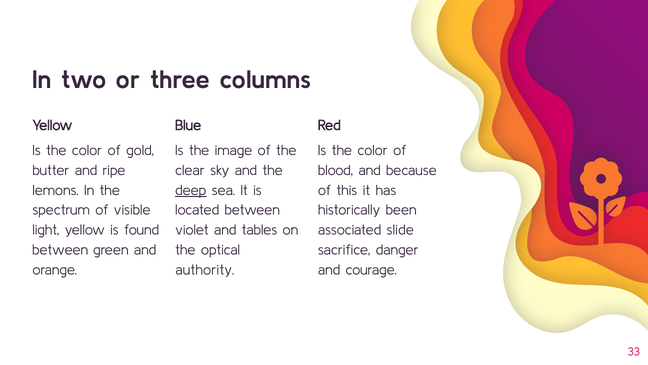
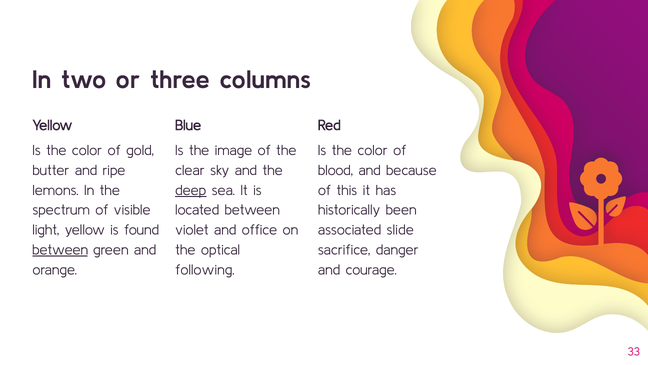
tables: tables -> office
between at (60, 250) underline: none -> present
authority: authority -> following
